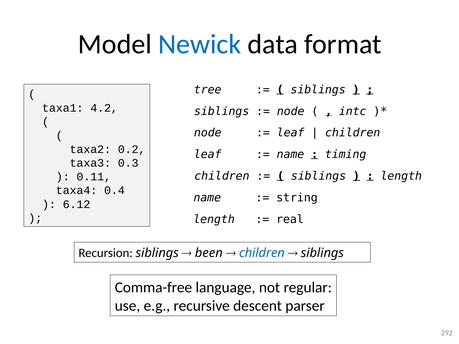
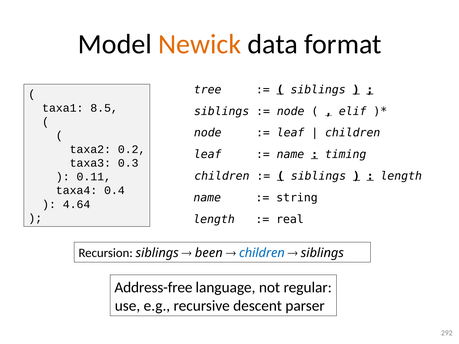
Newick colour: blue -> orange
4.2: 4.2 -> 8.5
intc: intc -> elif
6.12: 6.12 -> 4.64
Comma-free: Comma-free -> Address-free
